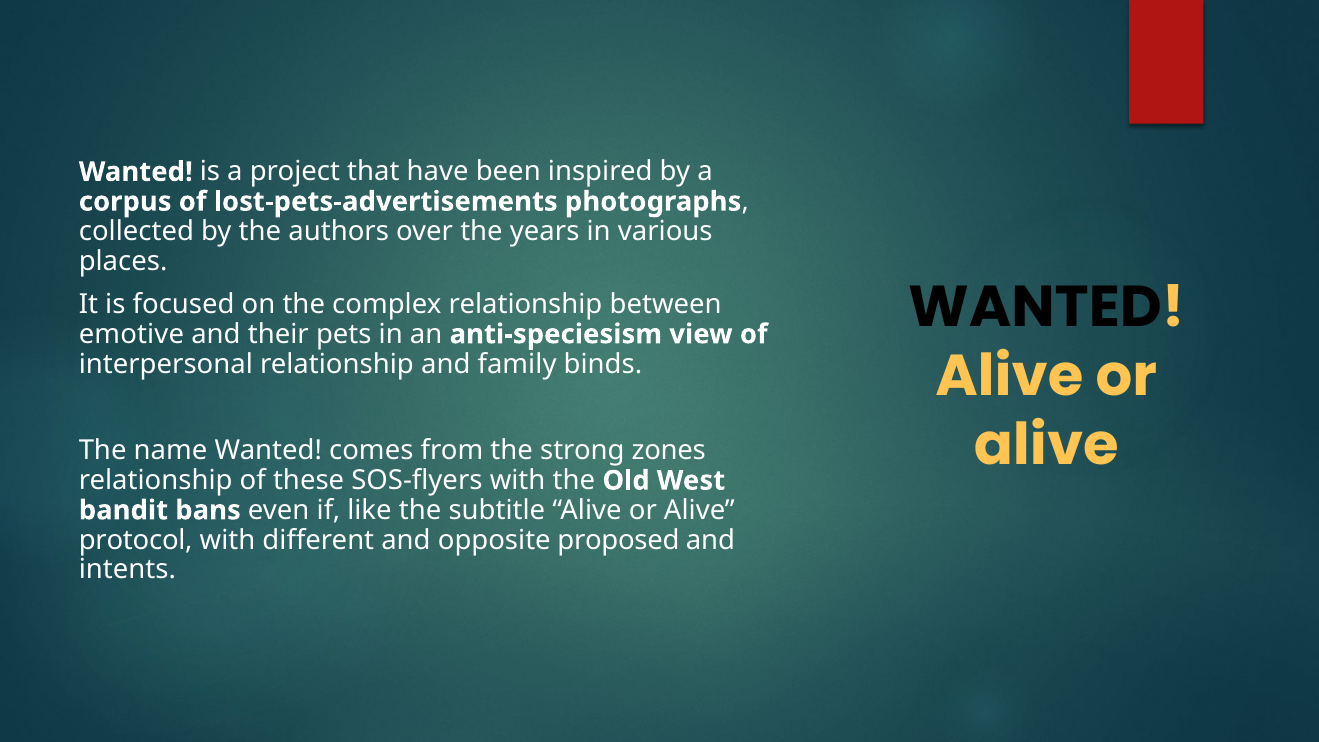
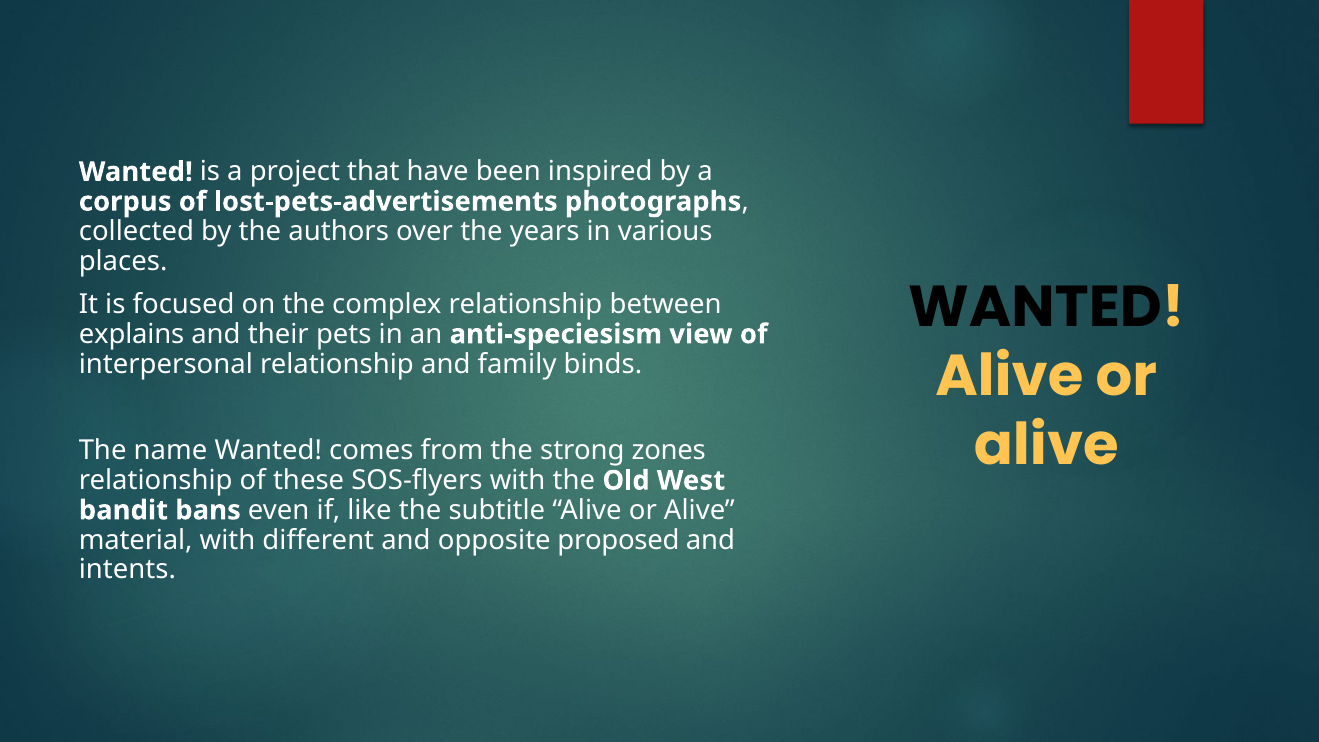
emotive: emotive -> explains
protocol: protocol -> material
